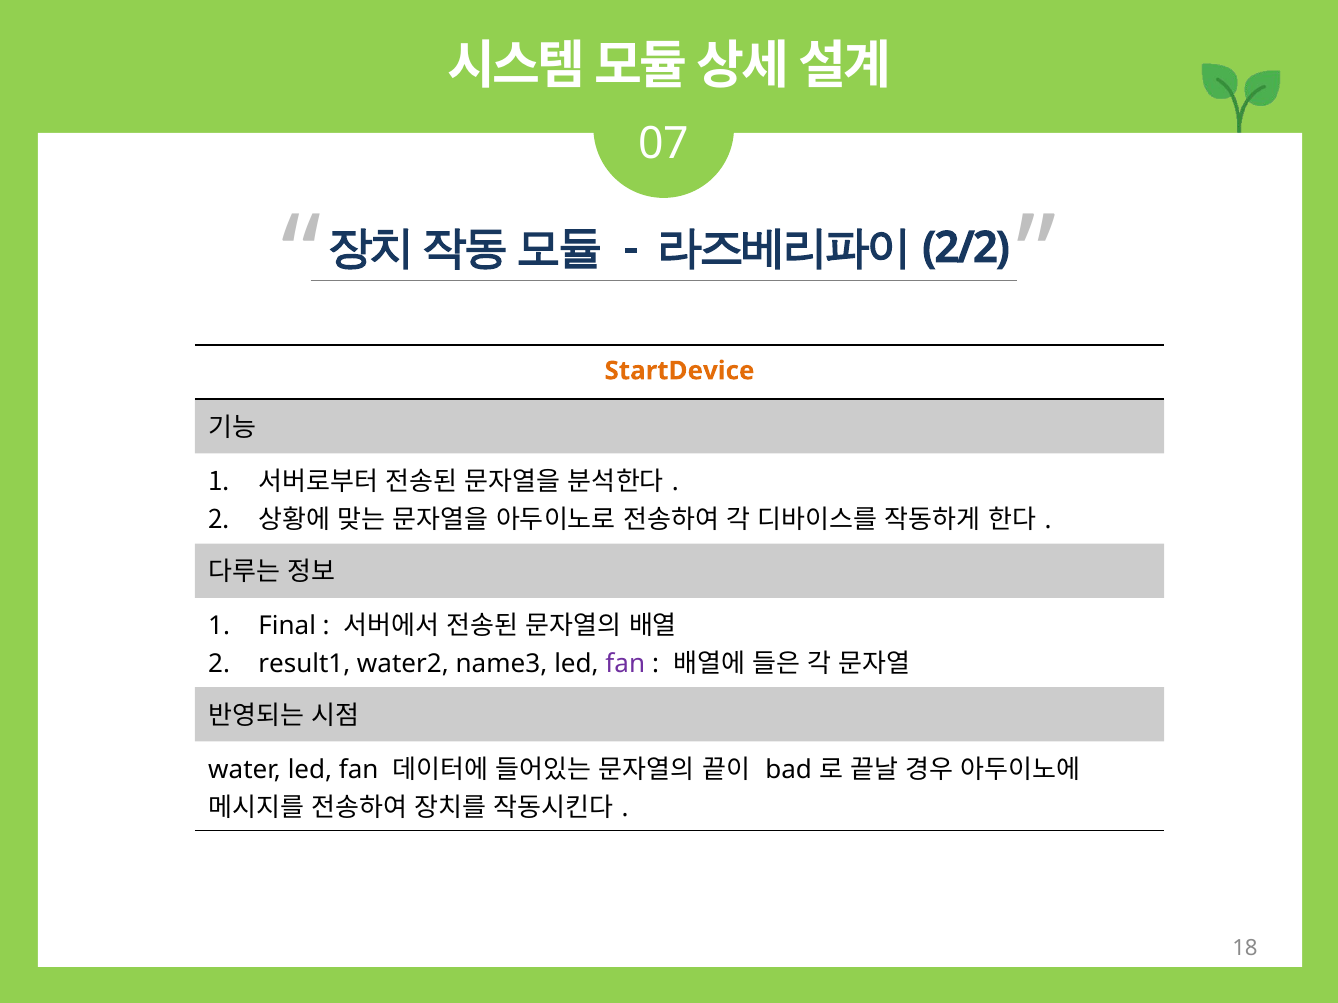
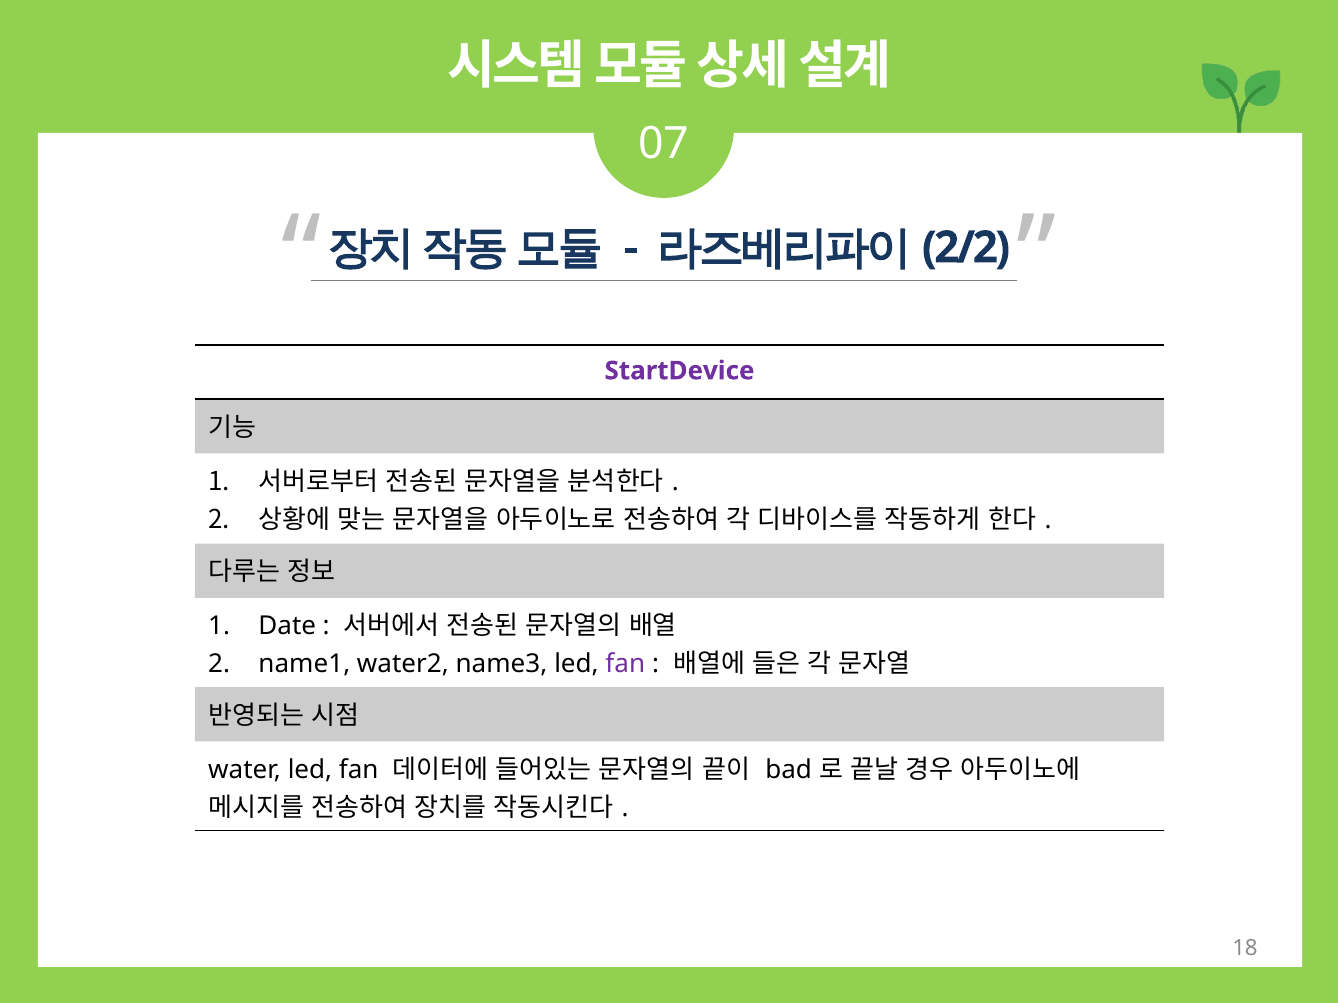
StartDevice colour: orange -> purple
Final: Final -> Date
result1: result1 -> name1
